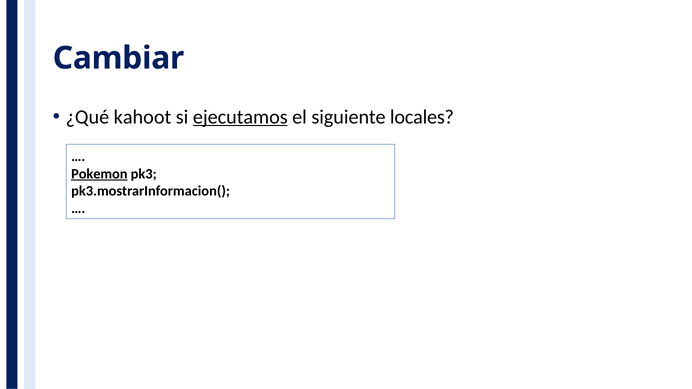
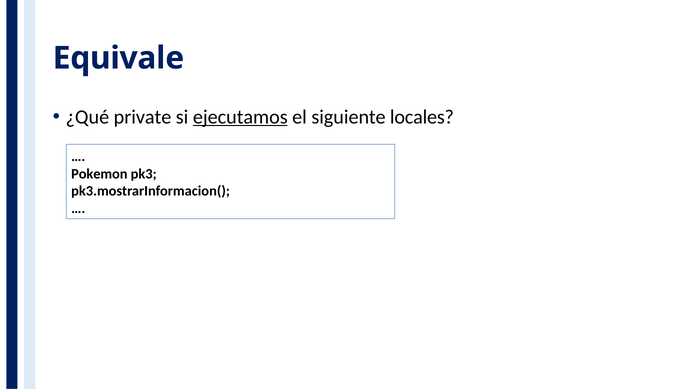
Cambiar: Cambiar -> Equivale
kahoot: kahoot -> private
Pokemon underline: present -> none
